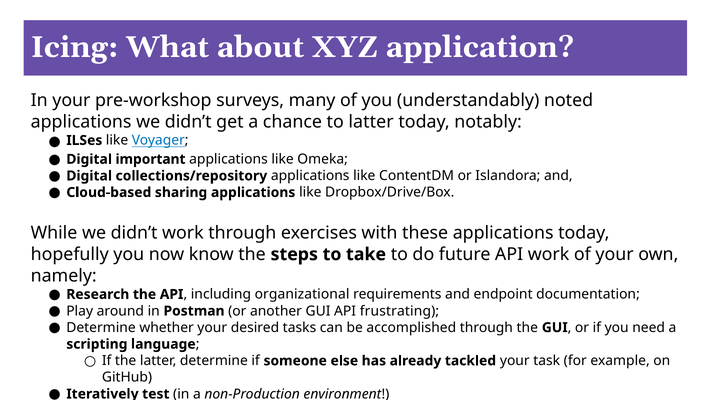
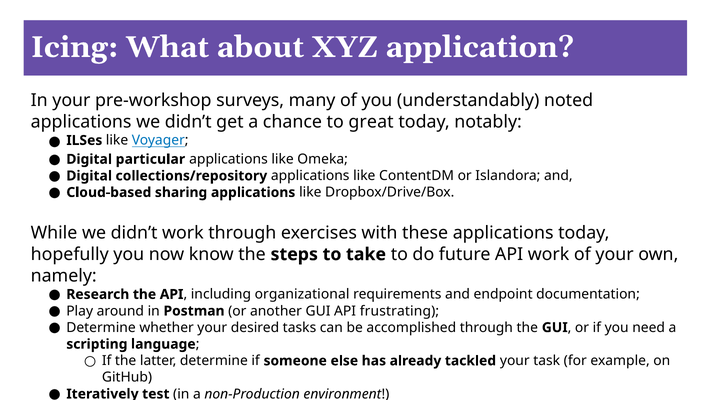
to latter: latter -> great
important: important -> particular
